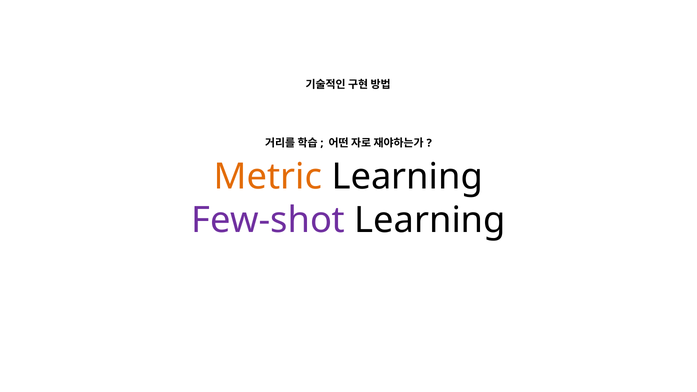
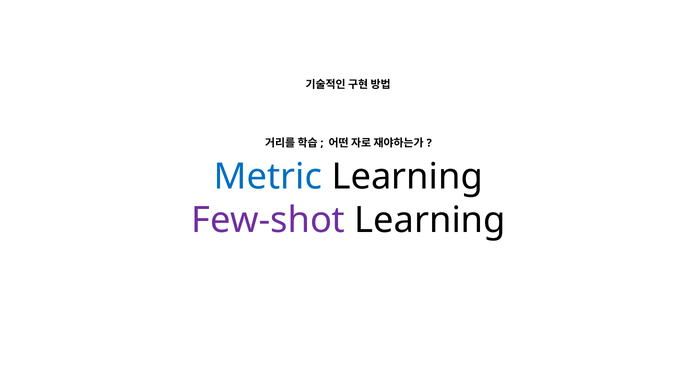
Metric colour: orange -> blue
